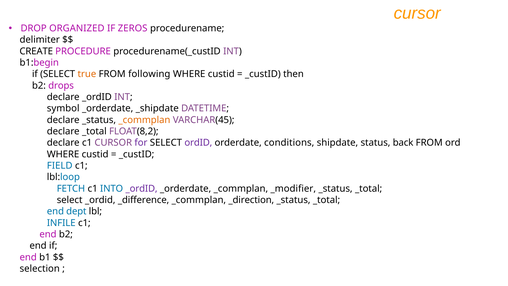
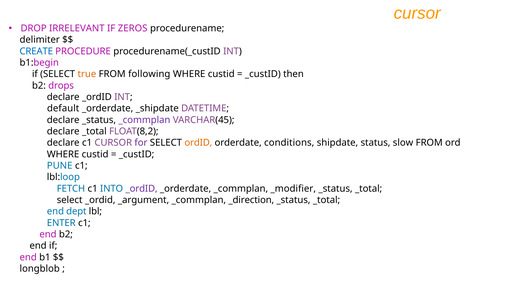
ORGANIZED: ORGANIZED -> IRRELEVANT
CREATE colour: black -> blue
symbol: symbol -> default
_commplan at (144, 120) colour: orange -> purple
ordID colour: purple -> orange
back: back -> slow
FIELD: FIELD -> PUNE
_difference: _difference -> _argument
INFILE: INFILE -> ENTER
selection: selection -> longblob
